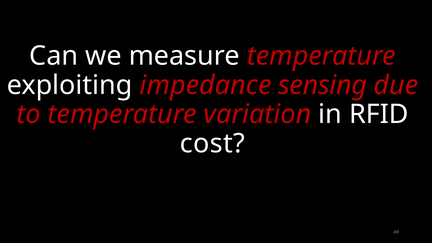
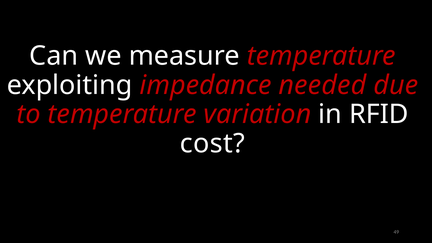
sensing: sensing -> needed
